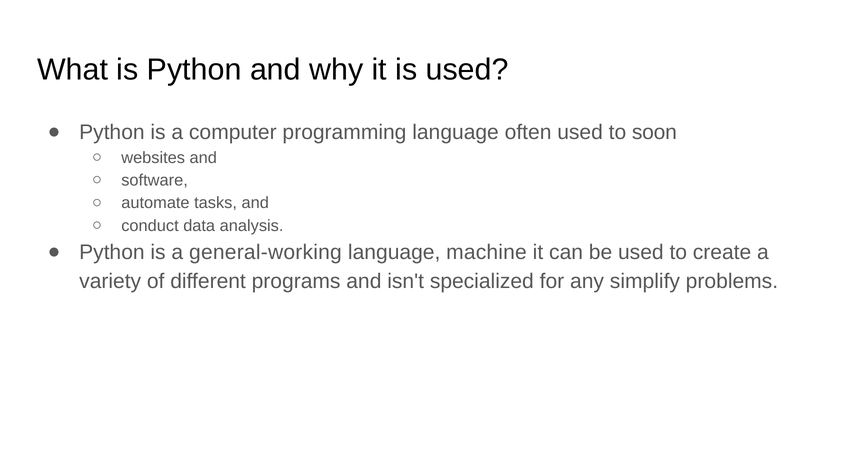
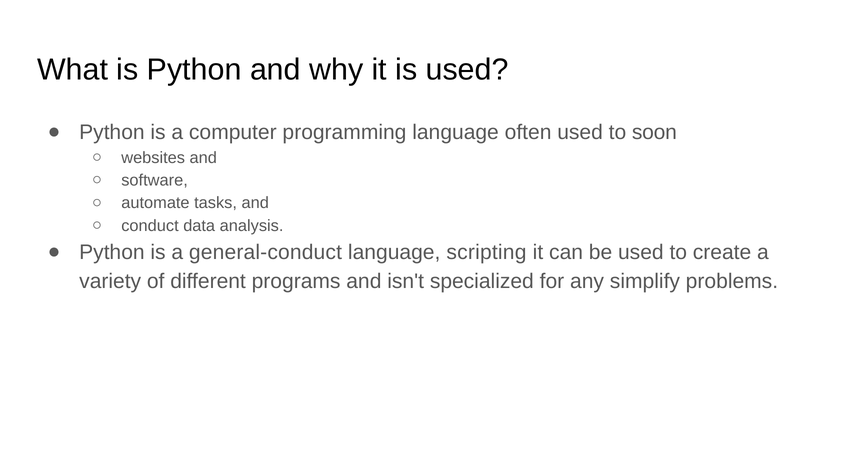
general-working: general-working -> general-conduct
machine: machine -> scripting
